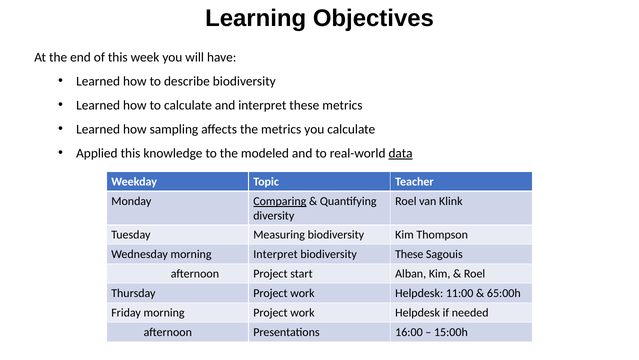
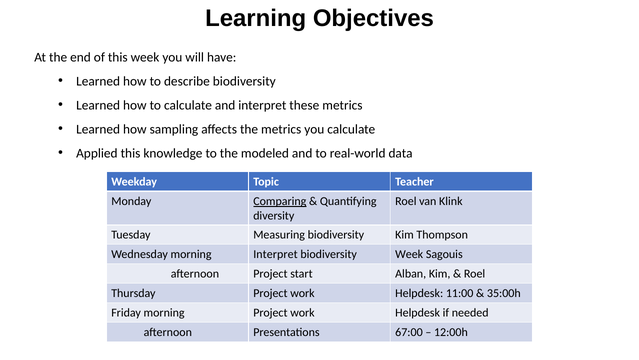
data underline: present -> none
biodiversity These: These -> Week
65:00h: 65:00h -> 35:00h
16:00: 16:00 -> 67:00
15:00h: 15:00h -> 12:00h
